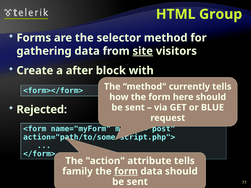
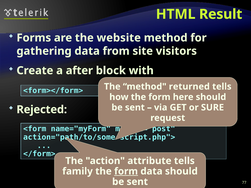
Group: Group -> Result
selector: selector -> website
site underline: present -> none
currently: currently -> returned
BLUE: BLUE -> SURE
